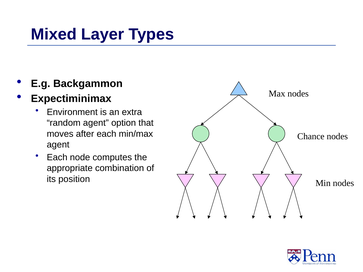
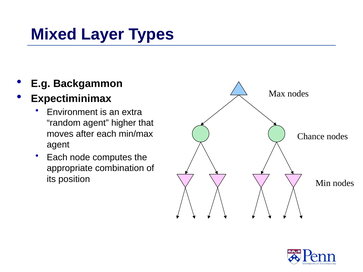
option: option -> higher
